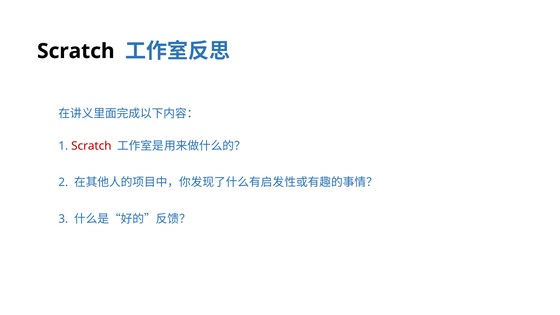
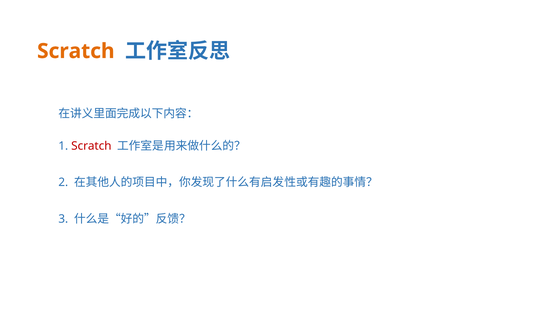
Scratch at (76, 51) colour: black -> orange
